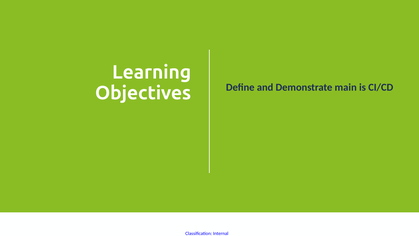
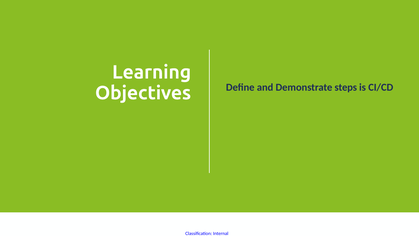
main: main -> steps
